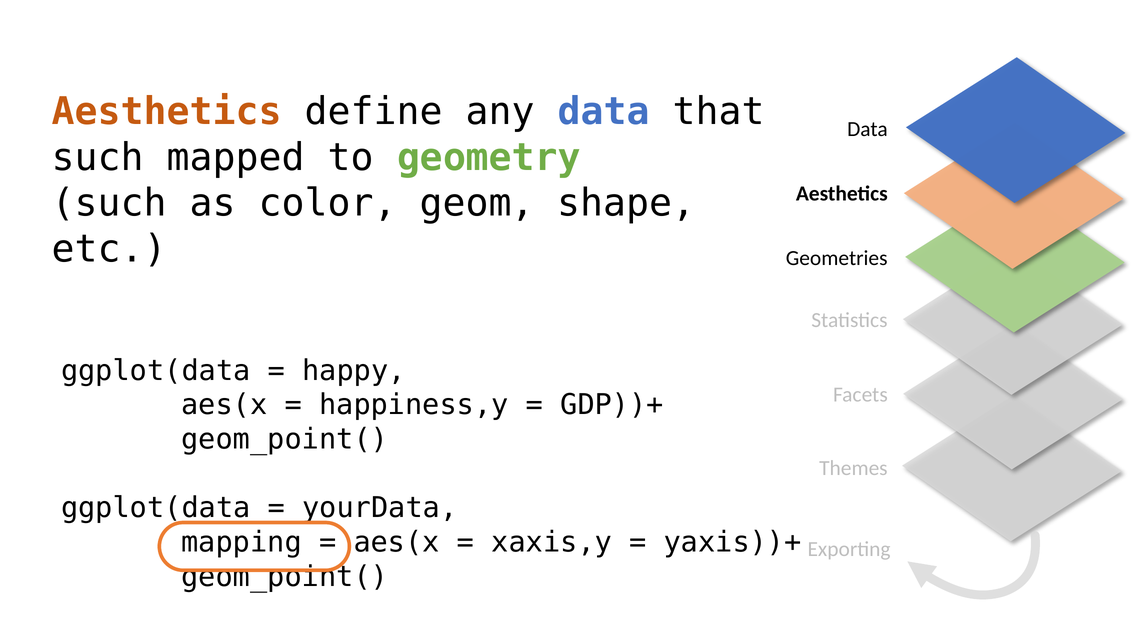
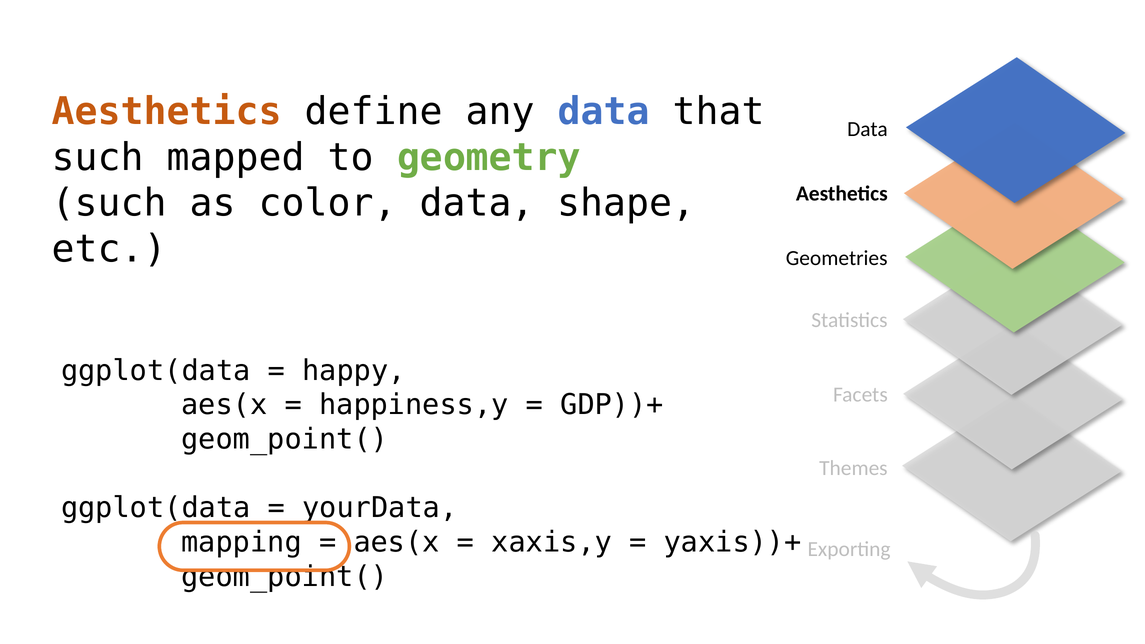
color geom: geom -> data
